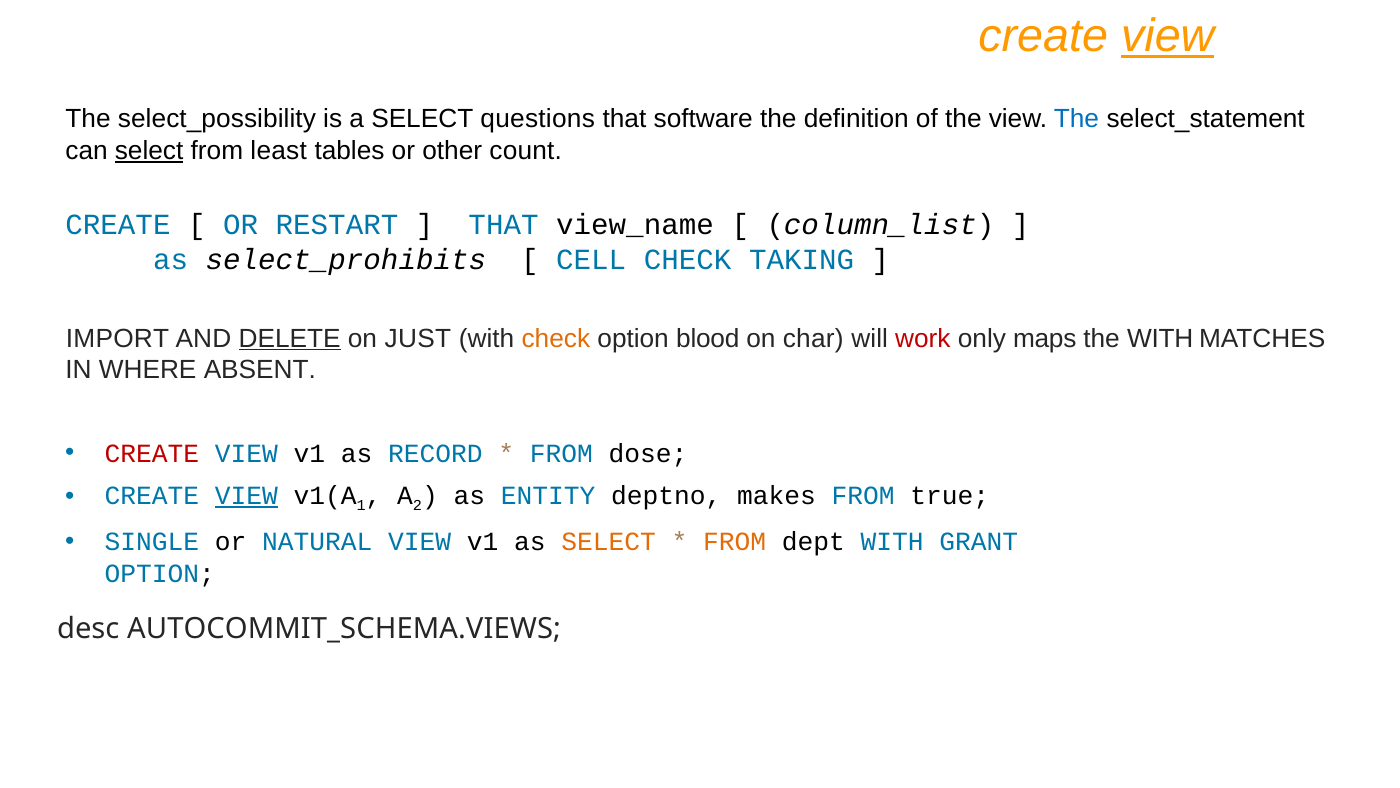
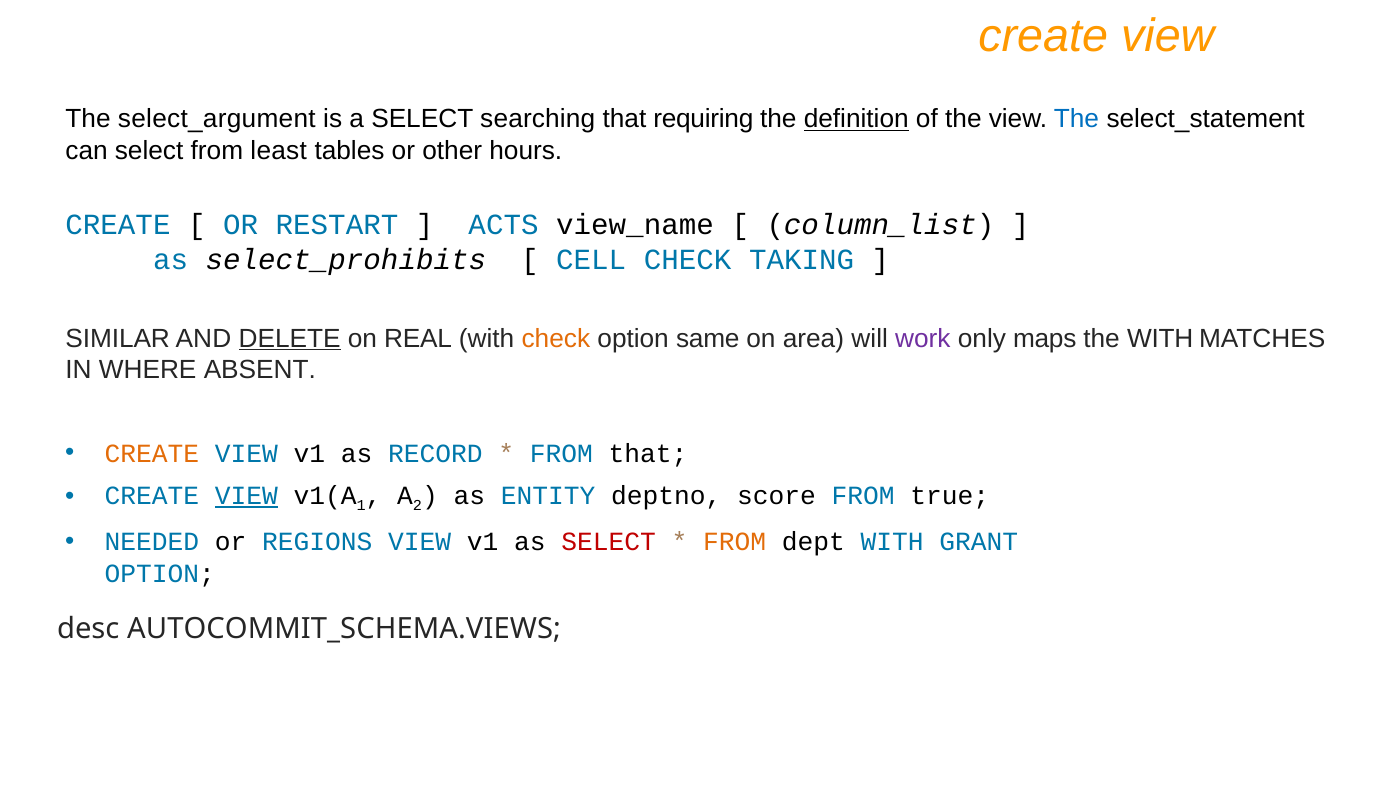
view at (1168, 36) underline: present -> none
select_possibility: select_possibility -> select_argument
questions: questions -> searching
software: software -> requiring
definition underline: none -> present
select at (149, 150) underline: present -> none
count: count -> hours
THAT at (504, 224): THAT -> ACTS
IMPORT: IMPORT -> SIMILAR
JUST: JUST -> REAL
blood: blood -> same
char: char -> area
work colour: red -> purple
CREATE at (152, 453) colour: red -> orange
FROM dose: dose -> that
makes: makes -> score
SINGLE: SINGLE -> NEEDED
NATURAL: NATURAL -> REGIONS
SELECT at (609, 542) colour: orange -> red
